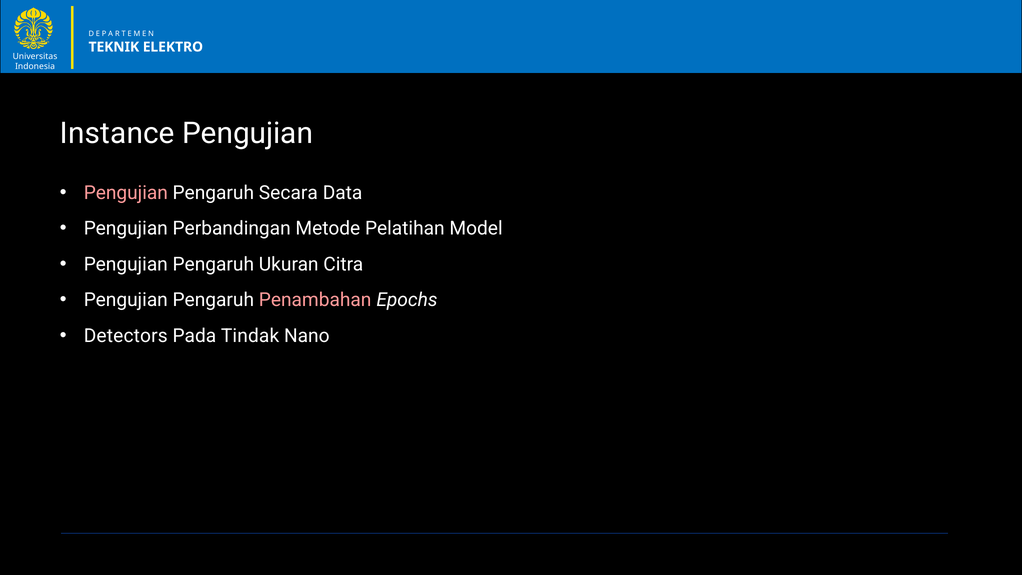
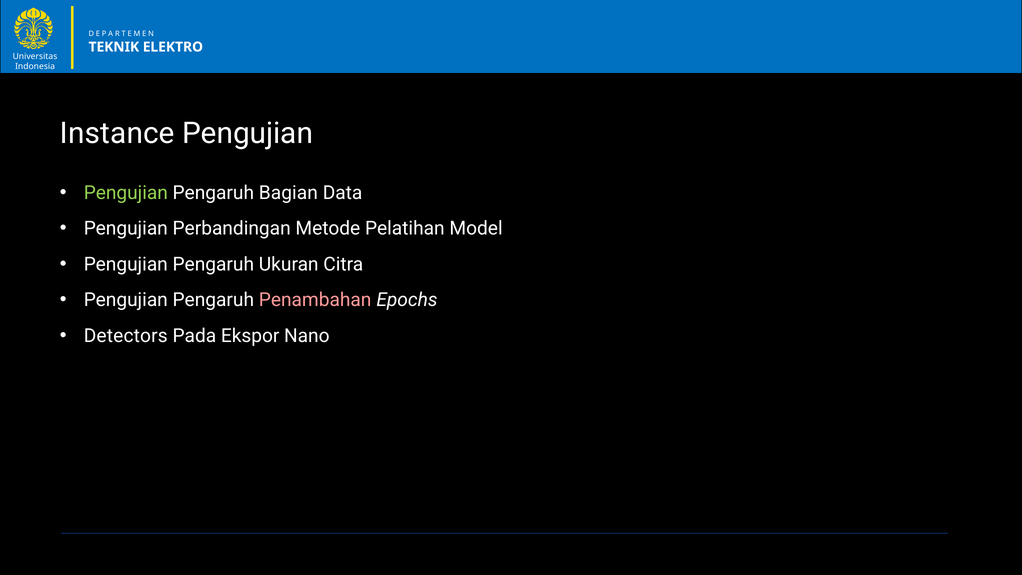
Pengujian at (126, 193) colour: pink -> light green
Secara: Secara -> Bagian
Tindak: Tindak -> Ekspor
